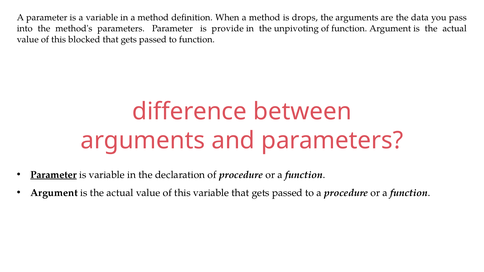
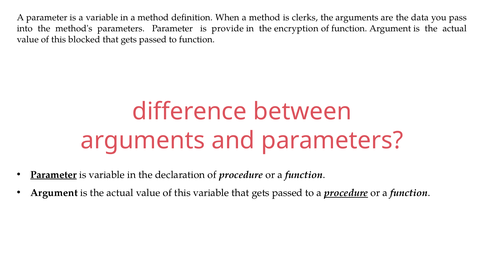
drops: drops -> clerks
unpivoting: unpivoting -> encryption
procedure at (346, 193) underline: none -> present
